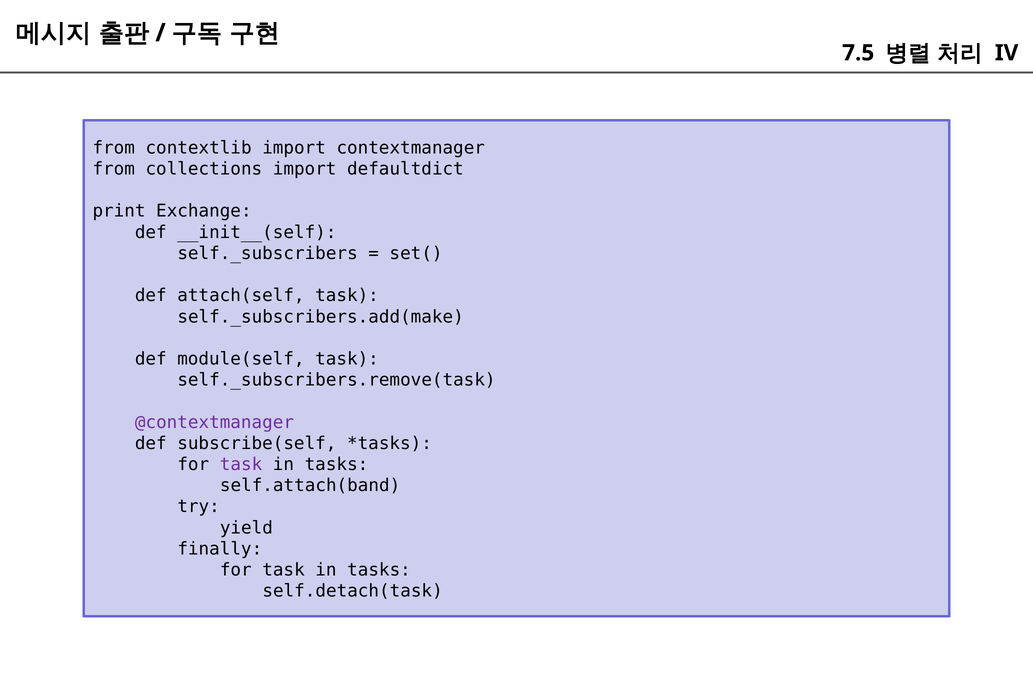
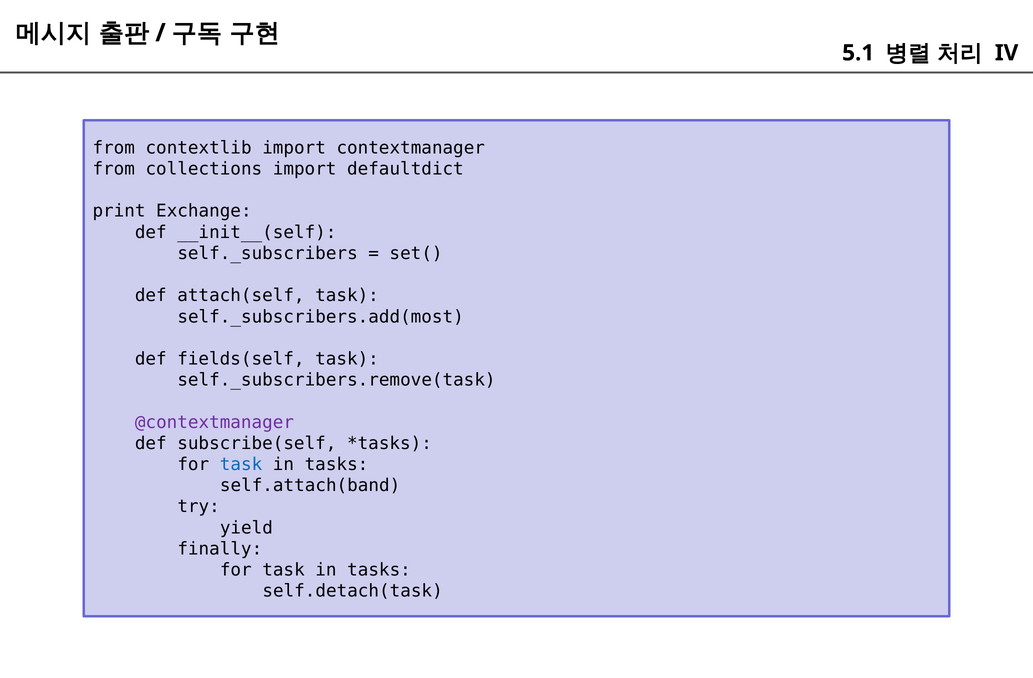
7.5: 7.5 -> 5.1
self._subscribers.add(make: self._subscribers.add(make -> self._subscribers.add(most
module(self: module(self -> fields(self
task at (241, 465) colour: purple -> blue
